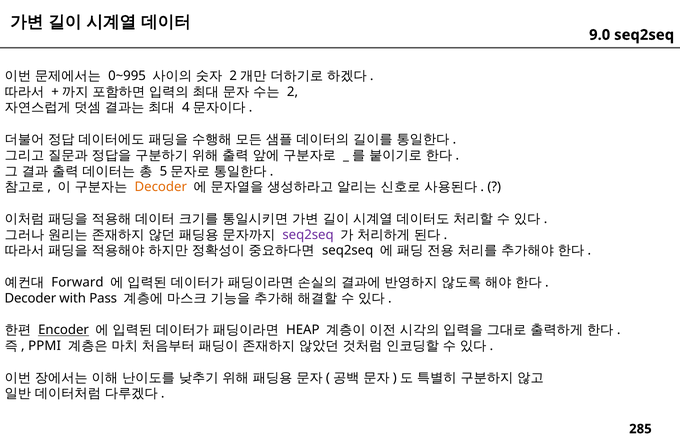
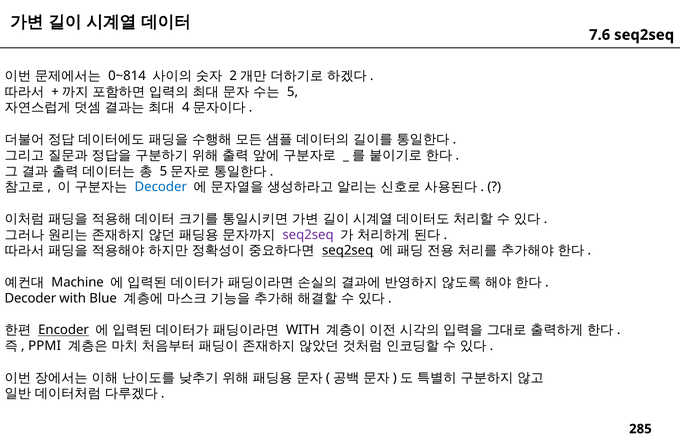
9.0: 9.0 -> 7.6
0~995: 0~995 -> 0~814
2: 2 -> 5
Decoder at (161, 187) colour: orange -> blue
seq2seq at (348, 250) underline: none -> present
Forward: Forward -> Machine
Pass: Pass -> Blue
HEAP at (303, 330): HEAP -> WITH
